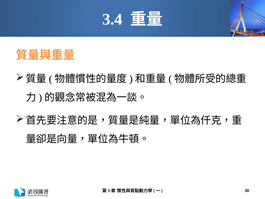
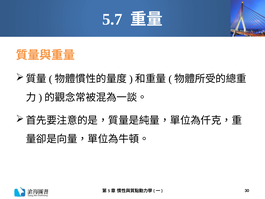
3.4: 3.4 -> 5.7
